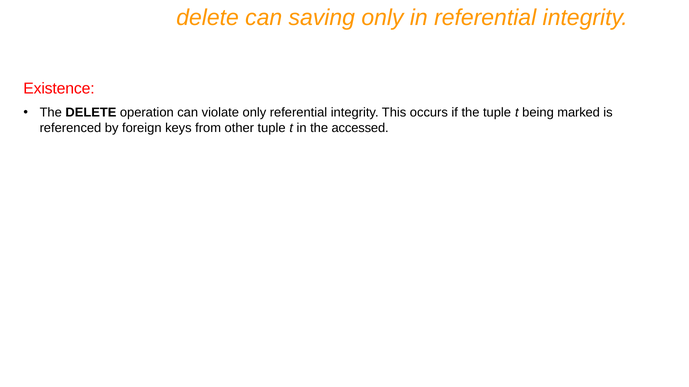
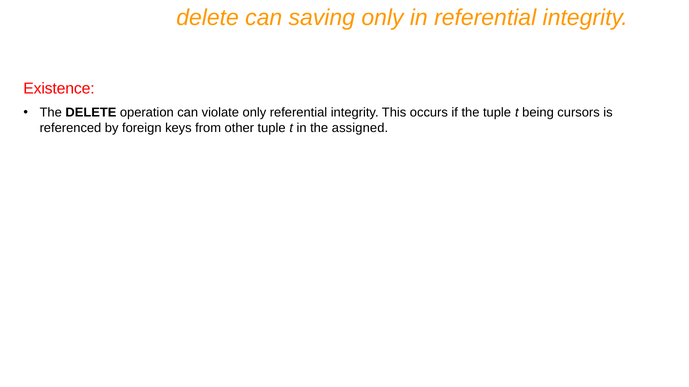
marked: marked -> cursors
accessed: accessed -> assigned
